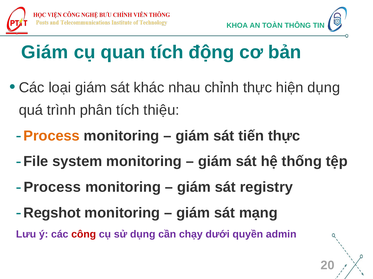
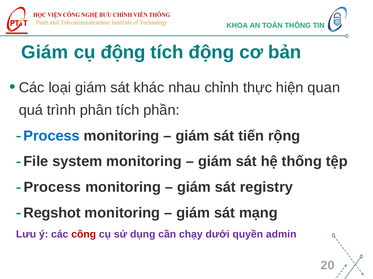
cụ quan: quan -> động
hiện dụng: dụng -> quan
thiệu: thiệu -> phần
Process at (52, 136) colour: orange -> blue
tiến thực: thực -> rộng
